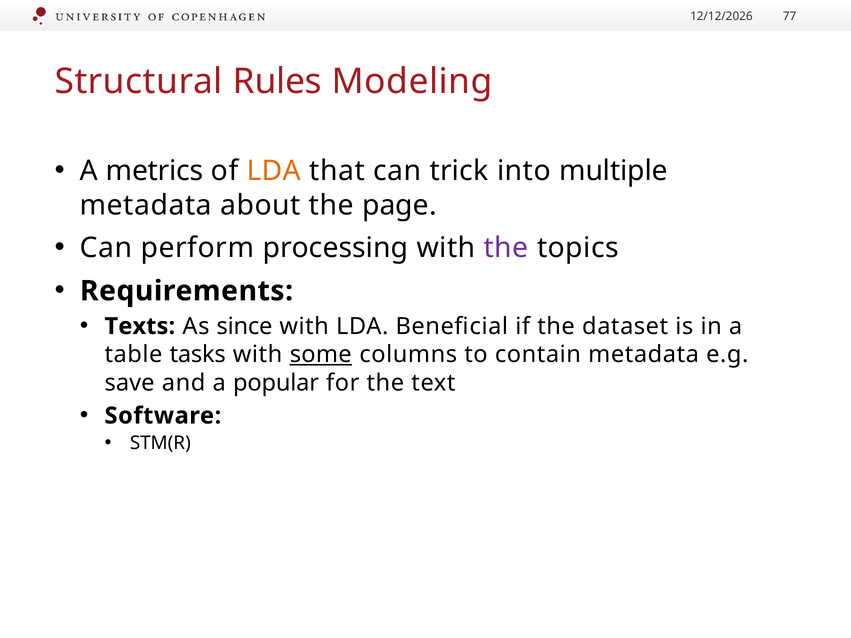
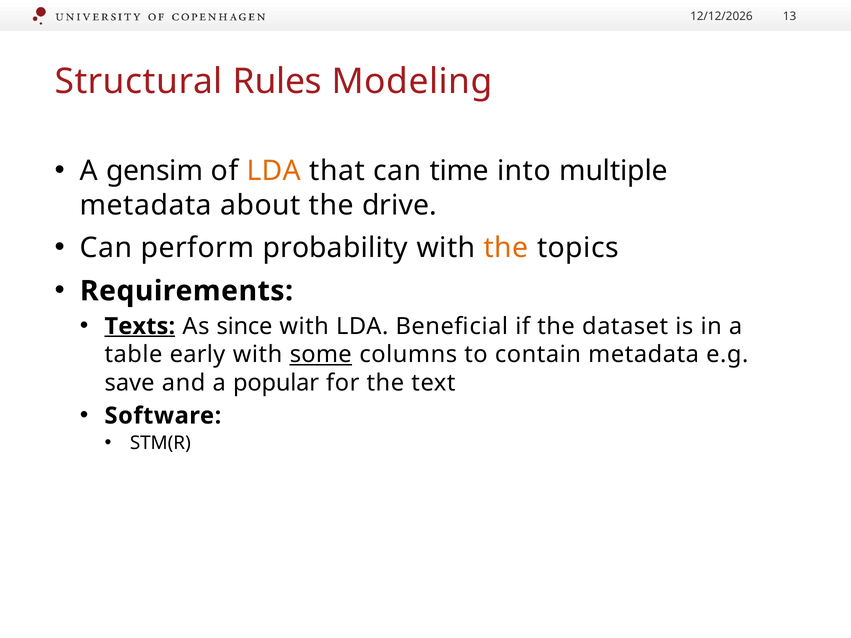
77: 77 -> 13
metrics: metrics -> gensim
trick: trick -> time
page: page -> drive
processing: processing -> probability
the at (506, 248) colour: purple -> orange
Texts underline: none -> present
tasks: tasks -> early
